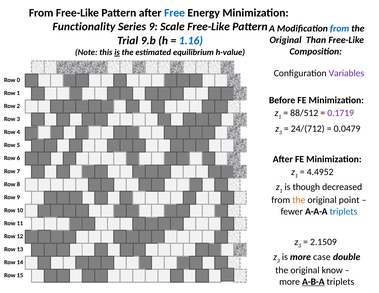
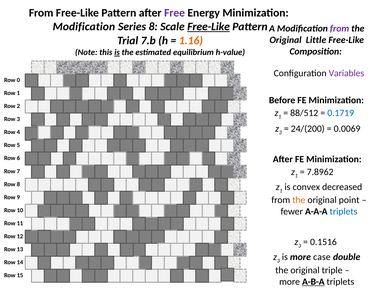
Free colour: blue -> purple
Functionality at (84, 27): Functionality -> Modification
Series 9: 9 -> 8
Free-Like at (209, 27) underline: none -> present
from at (340, 28) colour: blue -> purple
9.b: 9.b -> 7.b
1.16 colour: blue -> orange
Than: Than -> Little
0.1719 colour: purple -> blue
24/(712: 24/(712 -> 24/(200
0.0479: 0.0479 -> 0.0069
4.4952: 4.4952 -> 7.8962
though: though -> convex
2.1509: 2.1509 -> 0.1516
know: know -> triple
